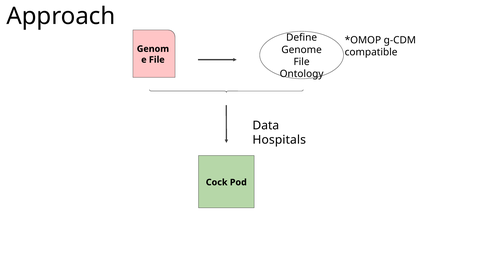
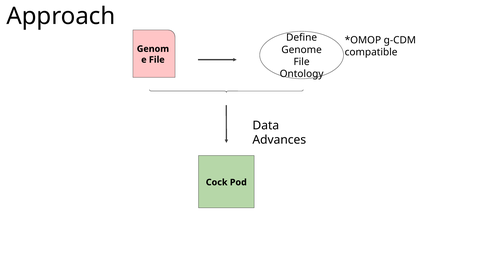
Hospitals: Hospitals -> Advances
